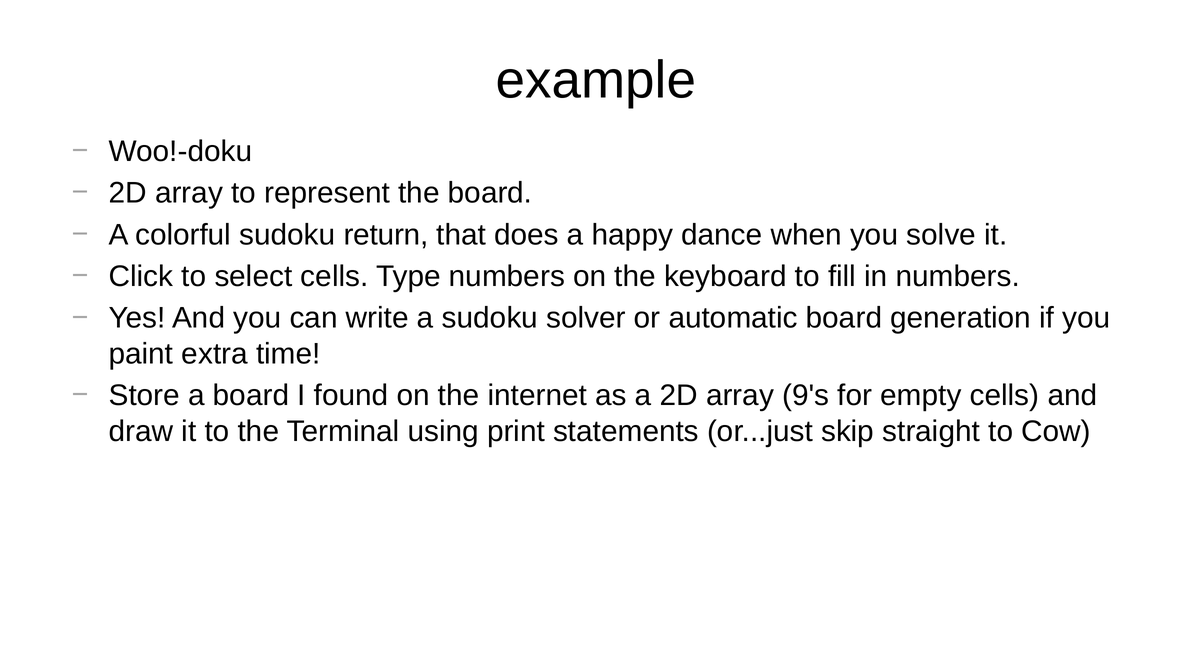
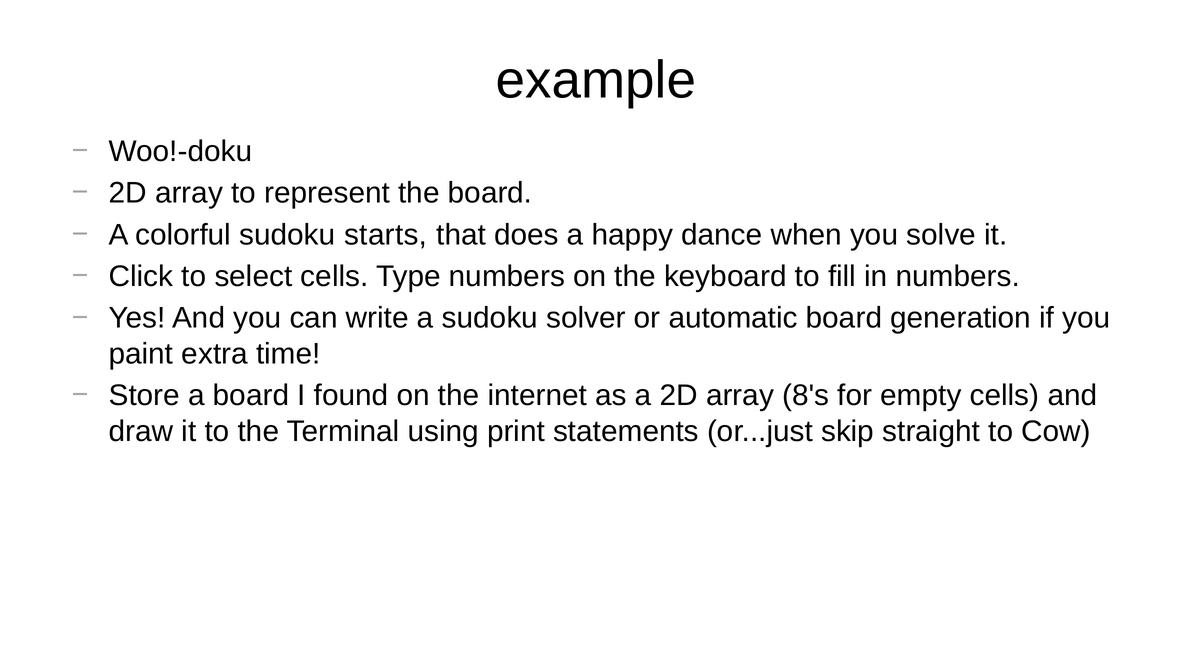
return: return -> starts
9's: 9's -> 8's
